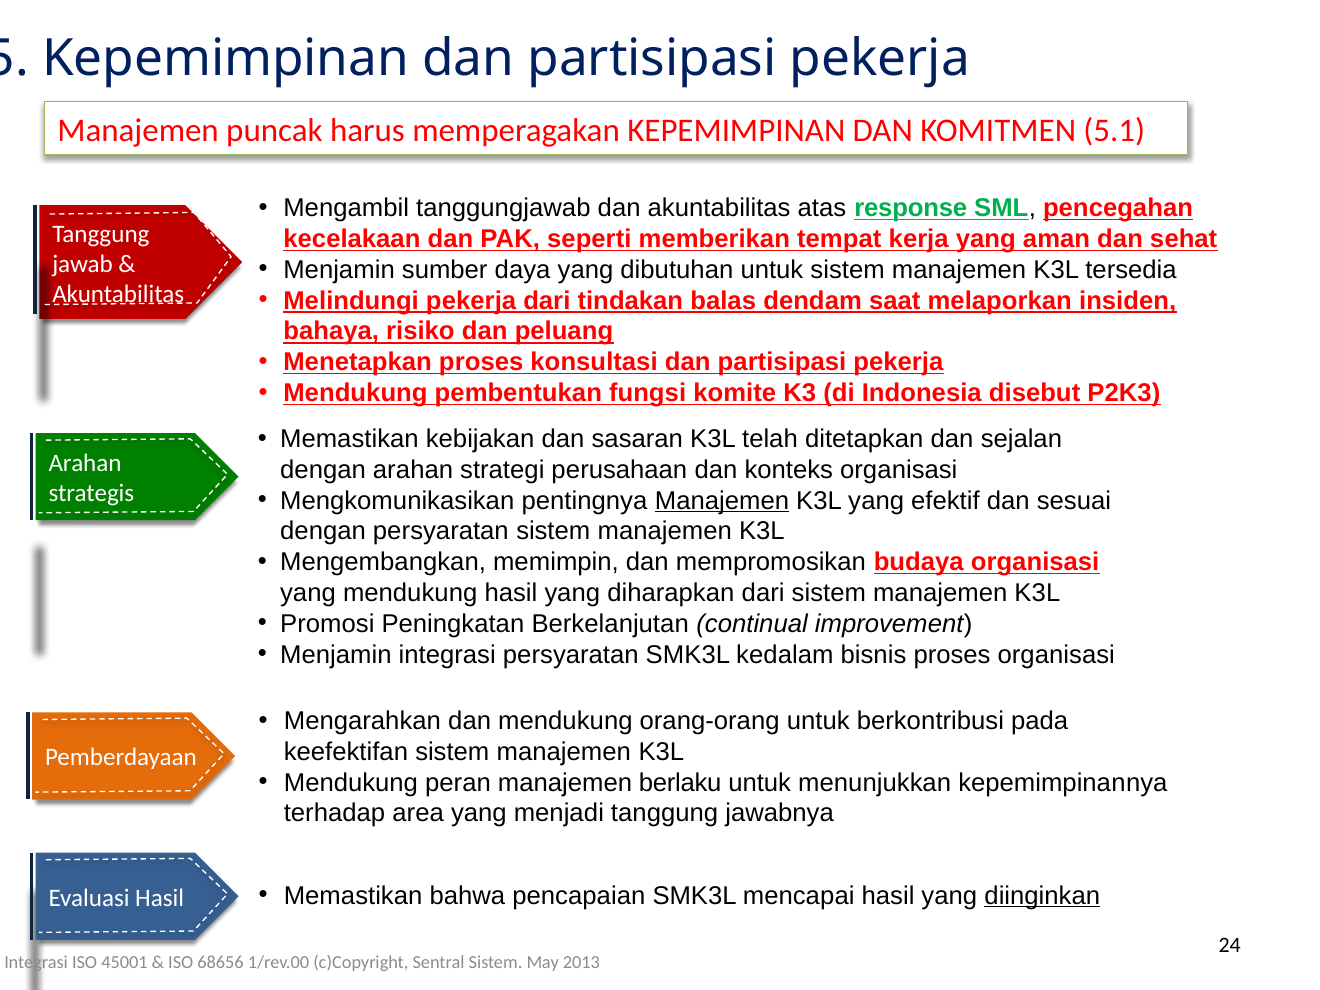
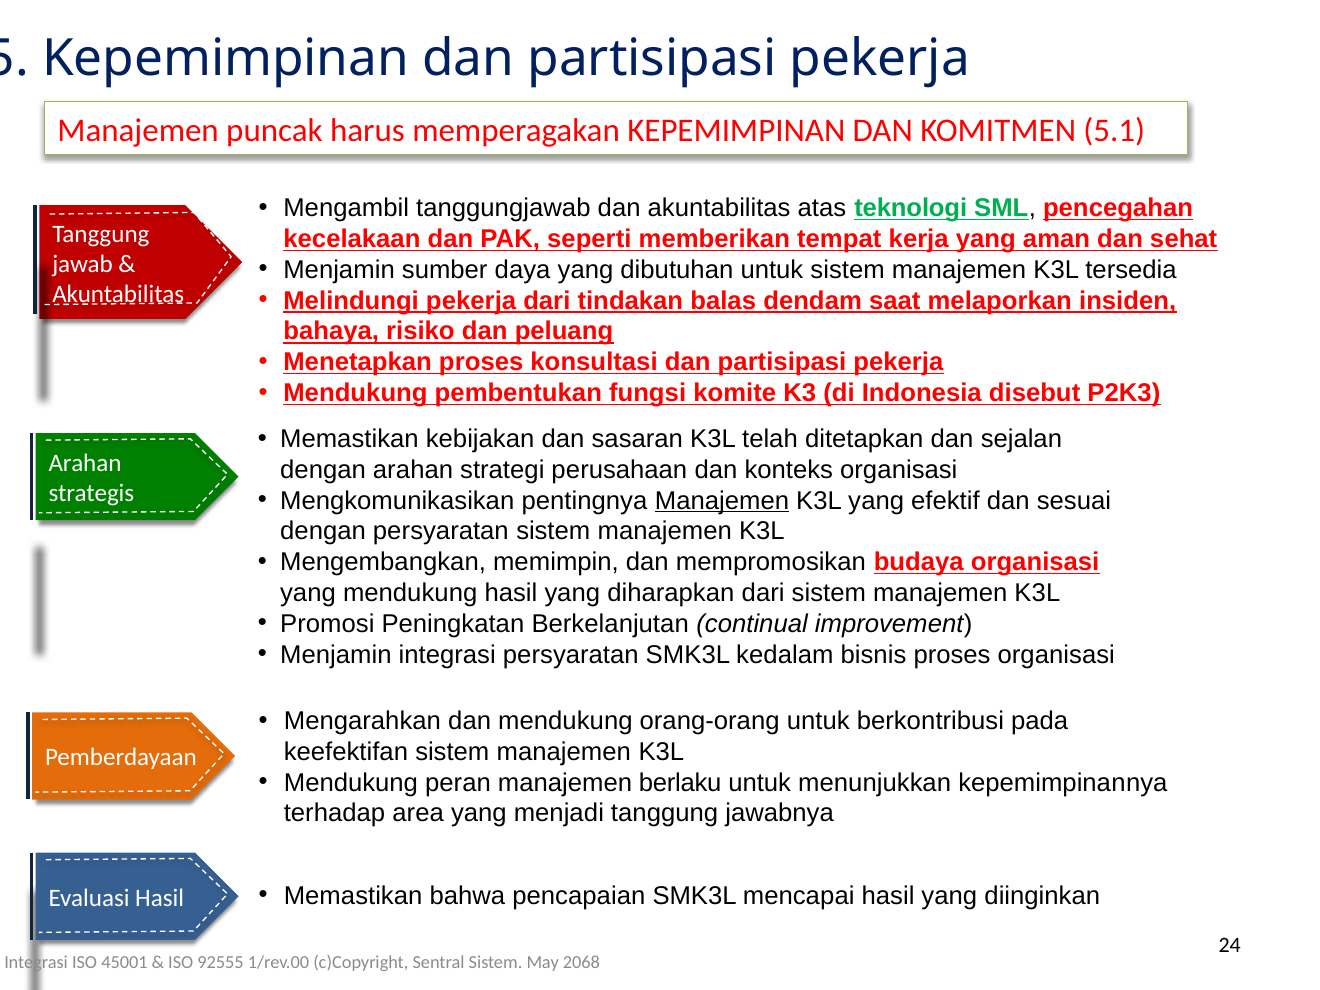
response: response -> teknologi
diinginkan underline: present -> none
68656: 68656 -> 92555
2013: 2013 -> 2068
